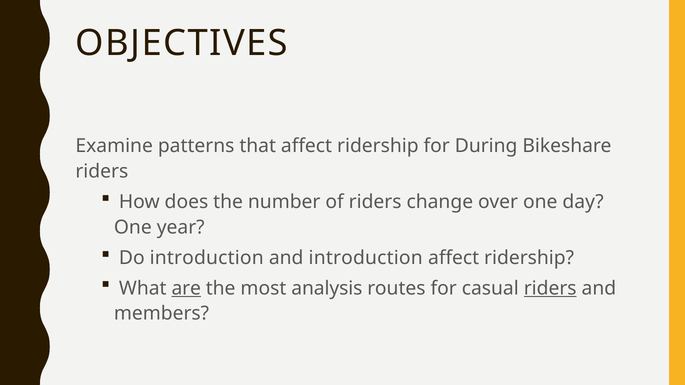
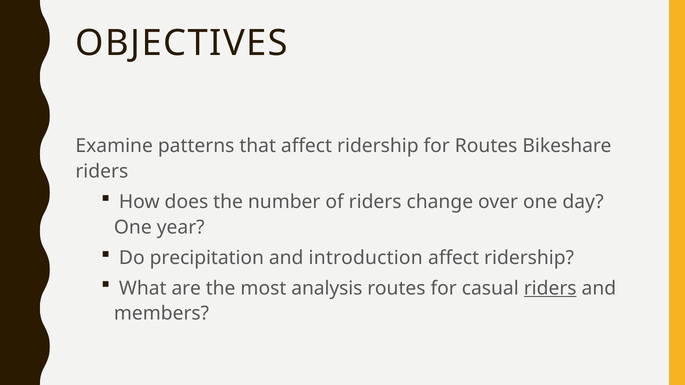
for During: During -> Routes
Do introduction: introduction -> precipitation
are underline: present -> none
